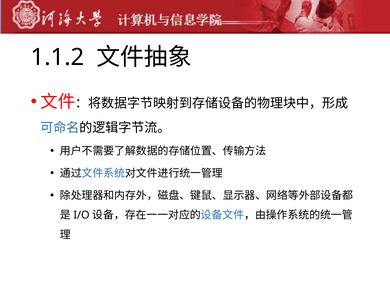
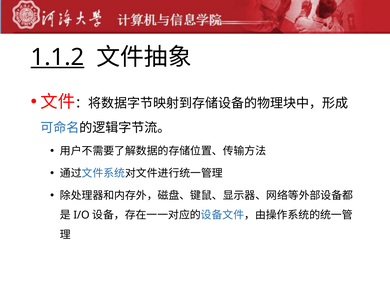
1.1.2 underline: none -> present
